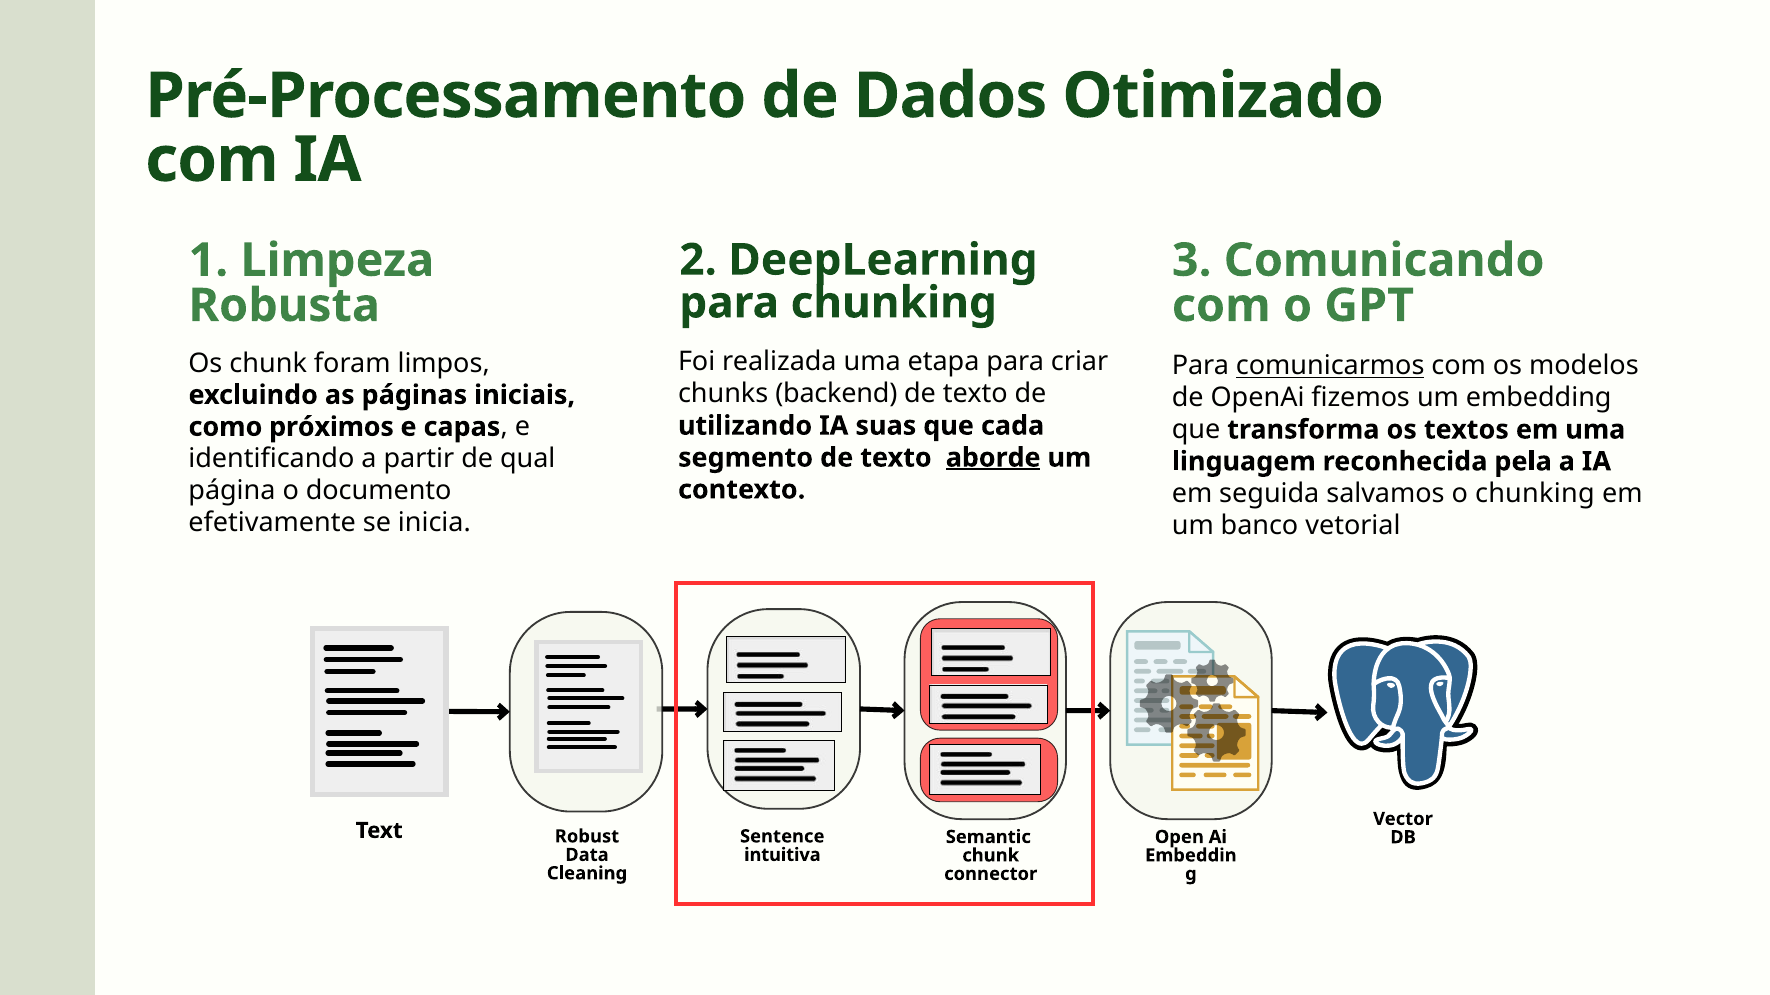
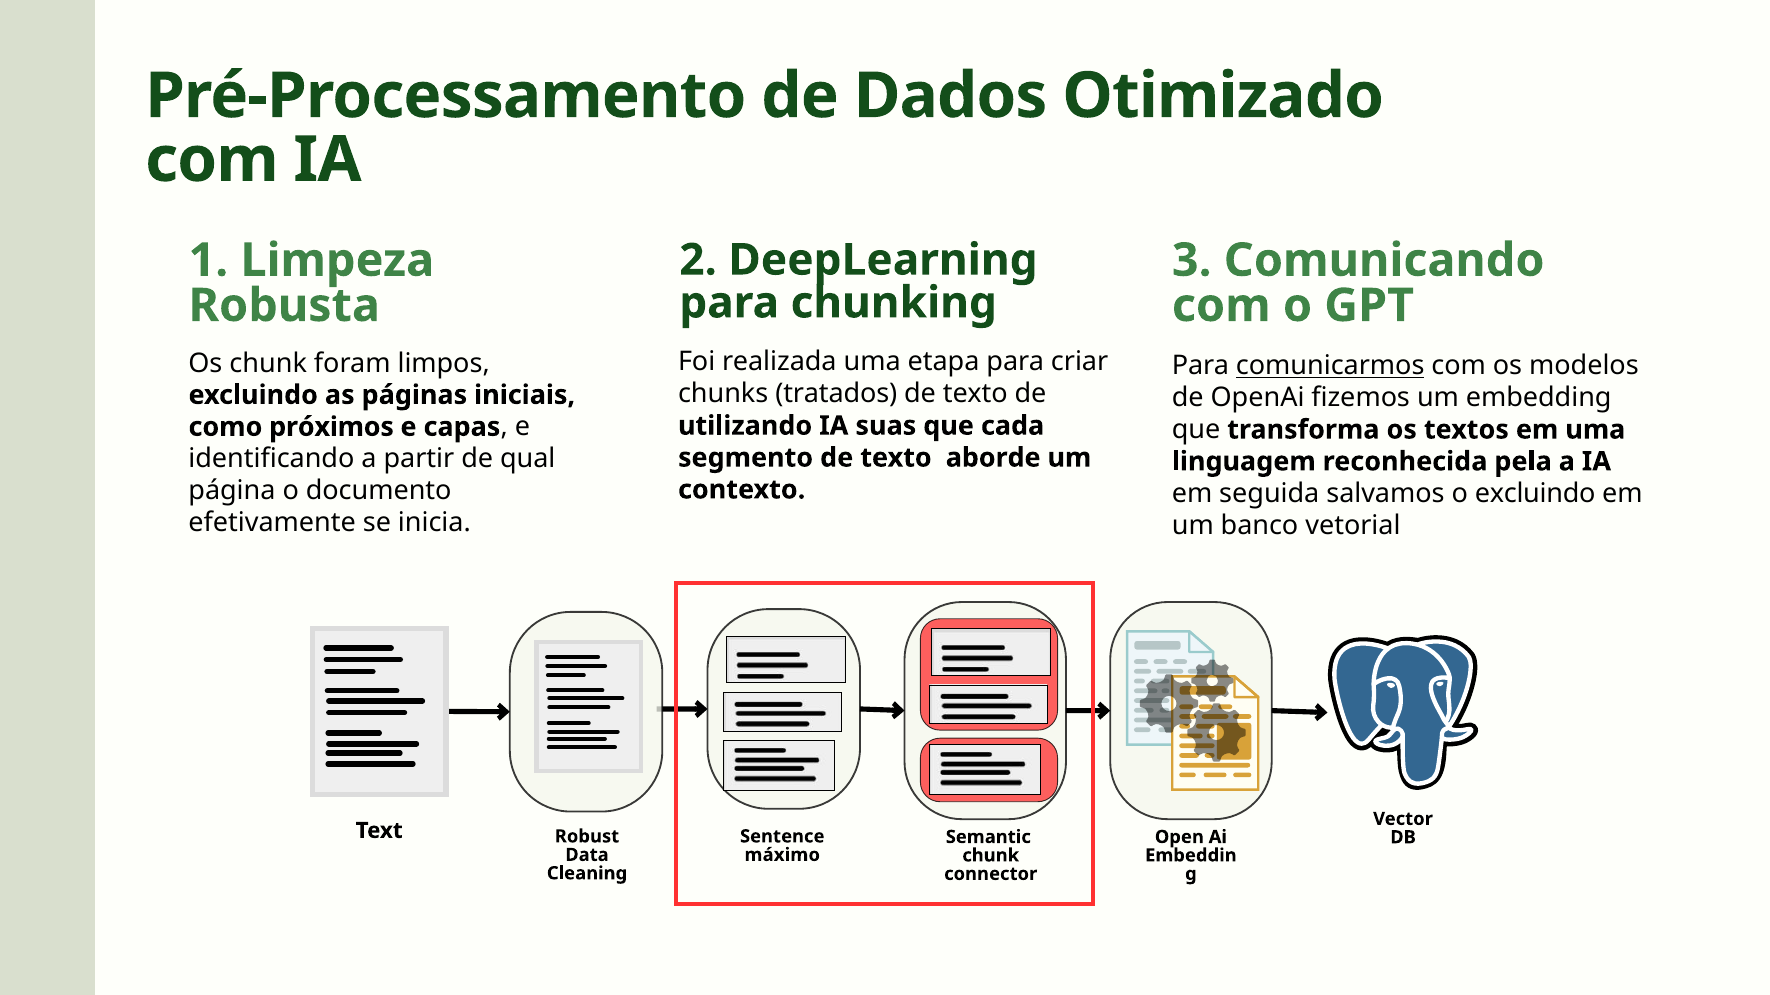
backend: backend -> tratados
aborde underline: present -> none
o chunking: chunking -> excluindo
intuitiva: intuitiva -> máximo
